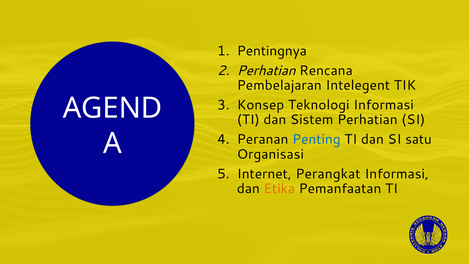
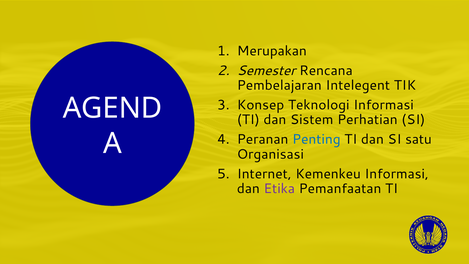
Pentingnya: Pentingnya -> Merupakan
Perhatian at (266, 70): Perhatian -> Semester
Perangkat: Perangkat -> Kemenkeu
Etika colour: orange -> purple
